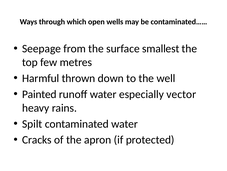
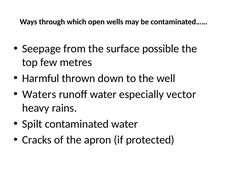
smallest: smallest -> possible
Painted: Painted -> Waters
